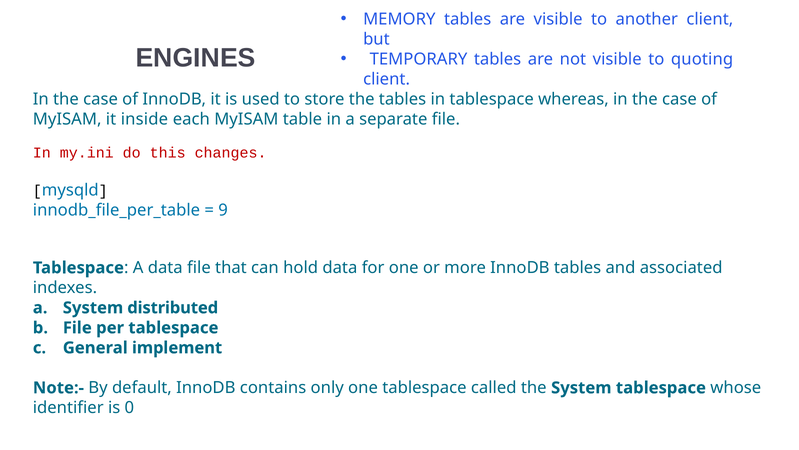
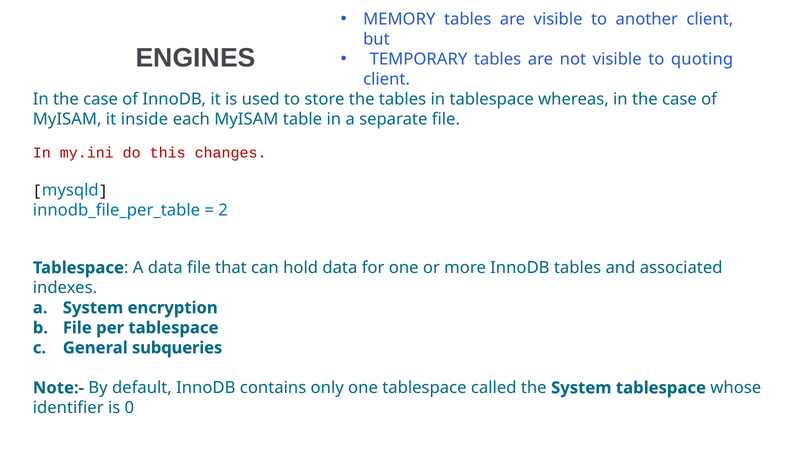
9: 9 -> 2
distributed: distributed -> encryption
implement: implement -> subqueries
